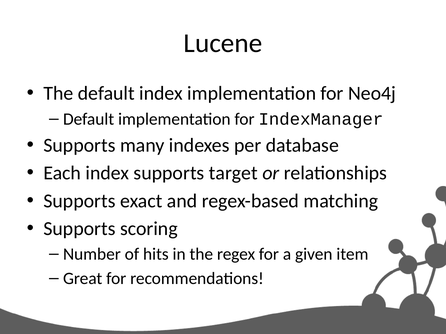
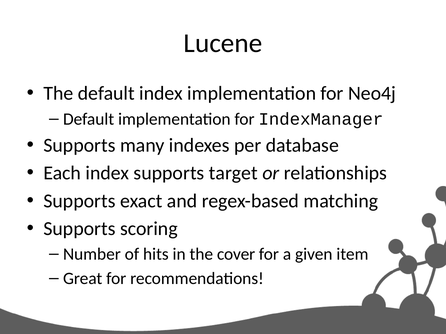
regex: regex -> cover
